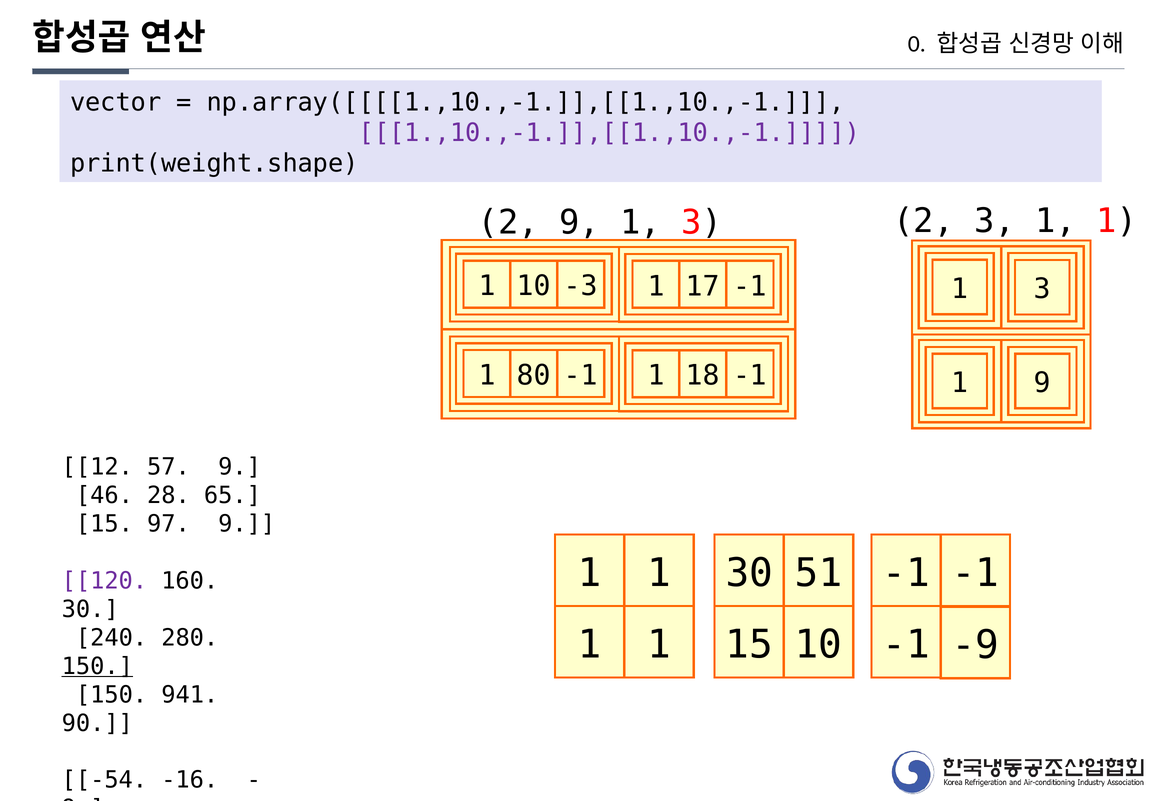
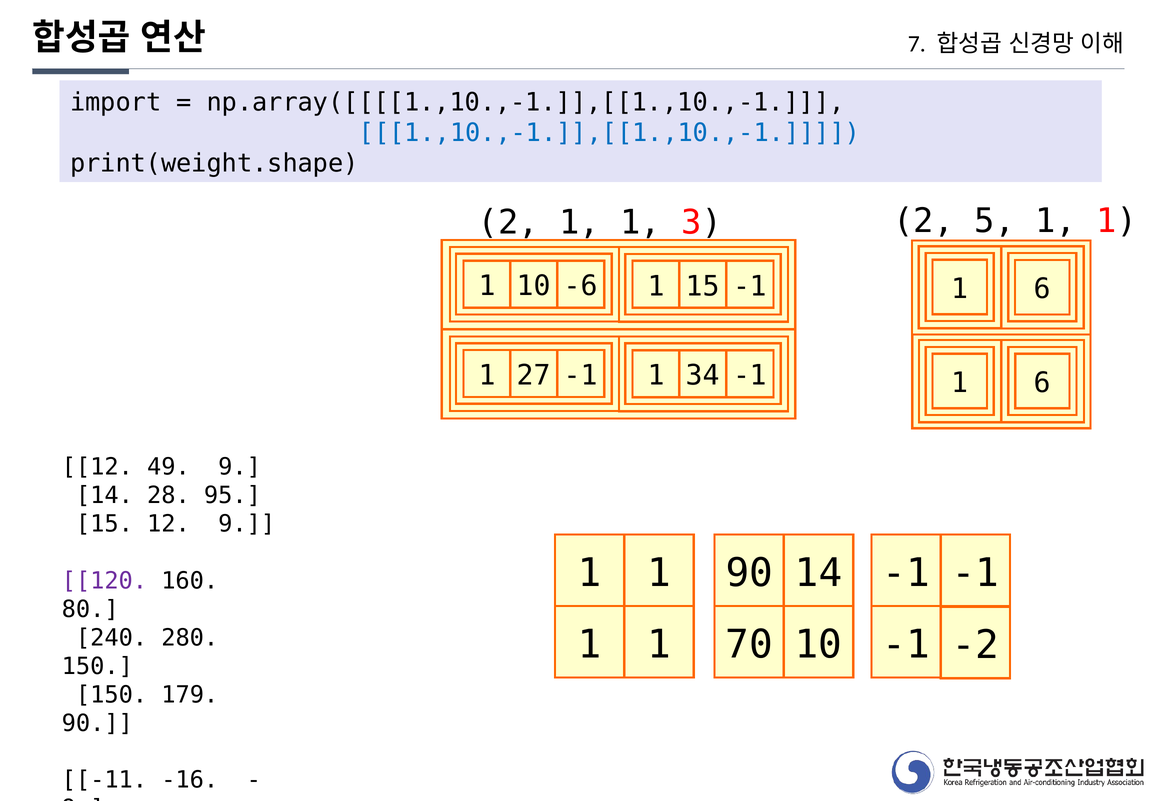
0: 0 -> 7
vector: vector -> import
1.,10.,-1.]],[[1.,10.,-1 colour: purple -> blue
2 3: 3 -> 5
2 9: 9 -> 1
-3: -3 -> -6
1 17: 17 -> 15
3 at (1042, 289): 3 -> 6
80: 80 -> 27
18: 18 -> 34
9 at (1042, 383): 9 -> 6
57: 57 -> 49
46 at (104, 495): 46 -> 14
65: 65 -> 95
15 97: 97 -> 12
1 30: 30 -> 90
1 51: 51 -> 14
30 at (90, 609): 30 -> 80
1 15: 15 -> 70
-9: -9 -> -2
150 at (97, 666) underline: present -> none
941: 941 -> 179
-54: -54 -> -11
